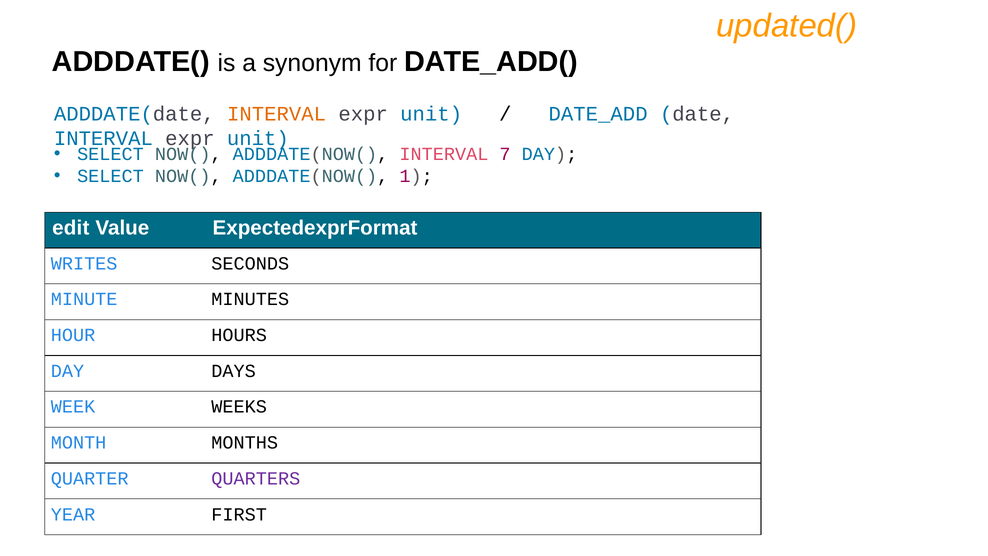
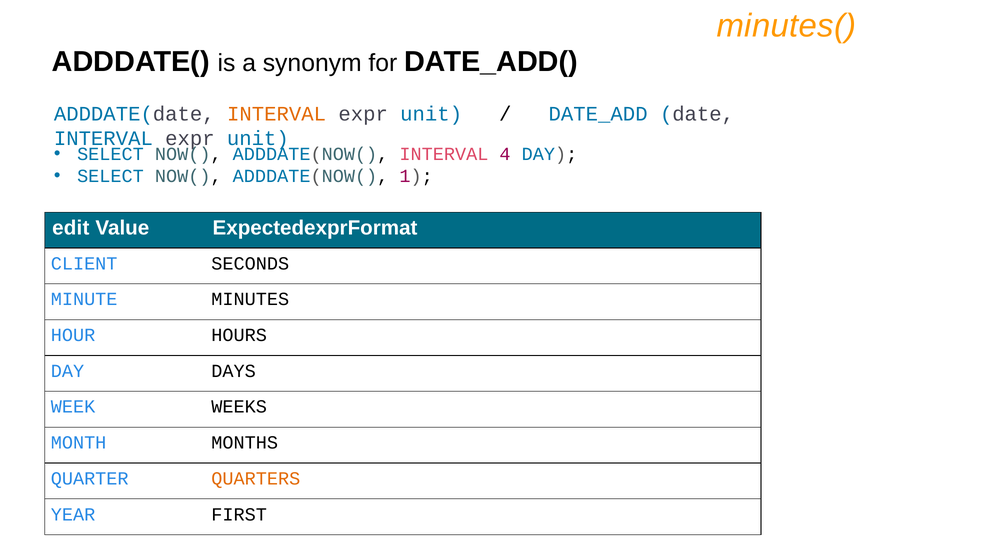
updated(: updated( -> minutes(
7: 7 -> 4
WRITES: WRITES -> CLIENT
QUARTERS colour: purple -> orange
